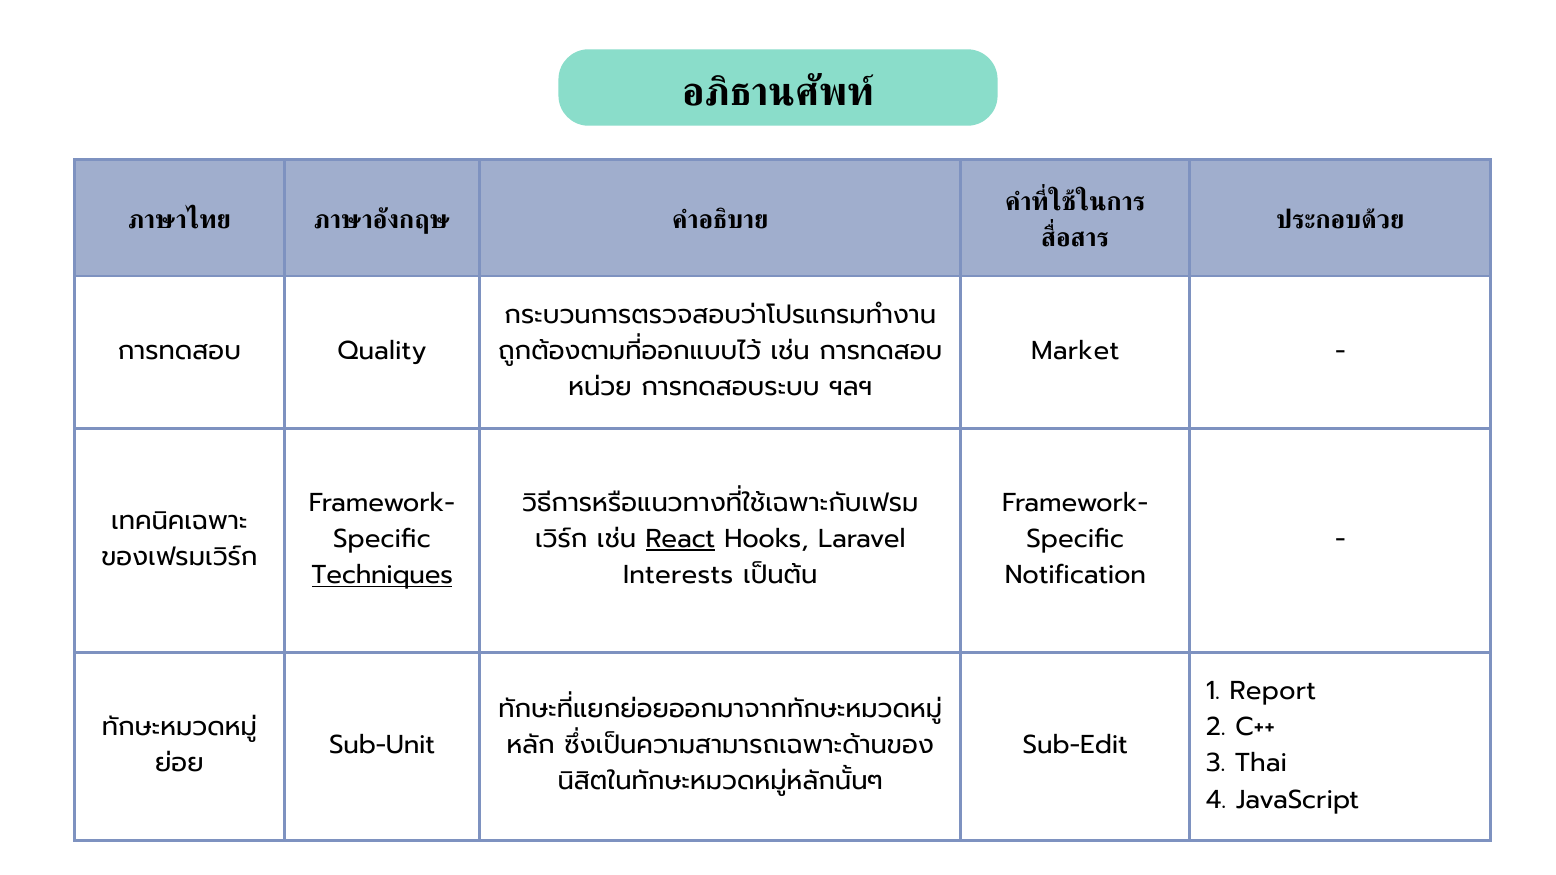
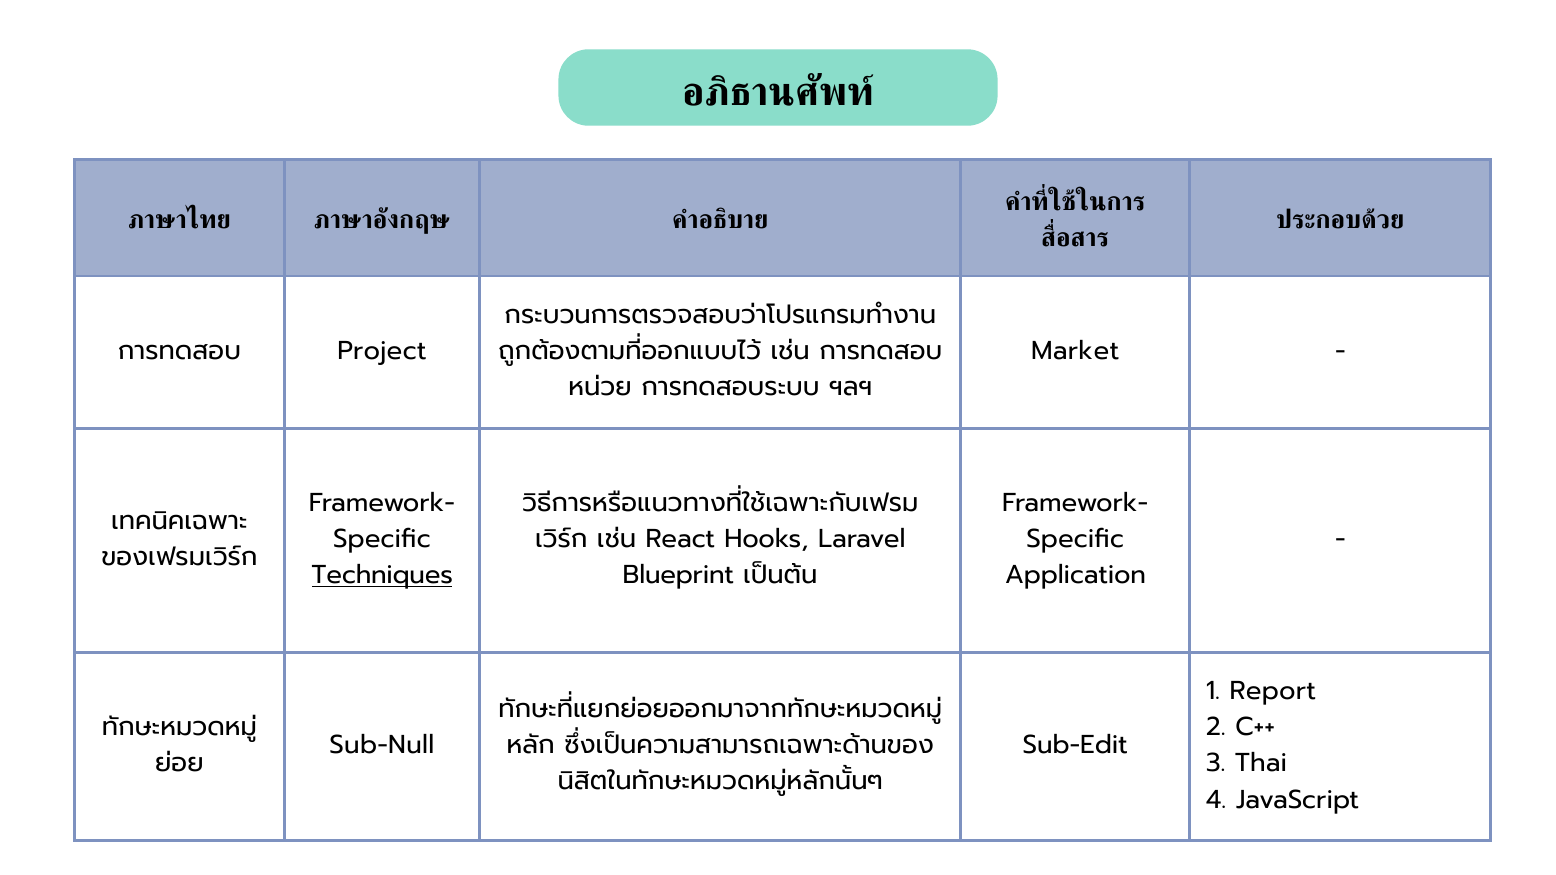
Quality: Quality -> Project
React underline: present -> none
Interests: Interests -> Blueprint
Notification: Notification -> Application
Sub-Unit: Sub-Unit -> Sub-Null
